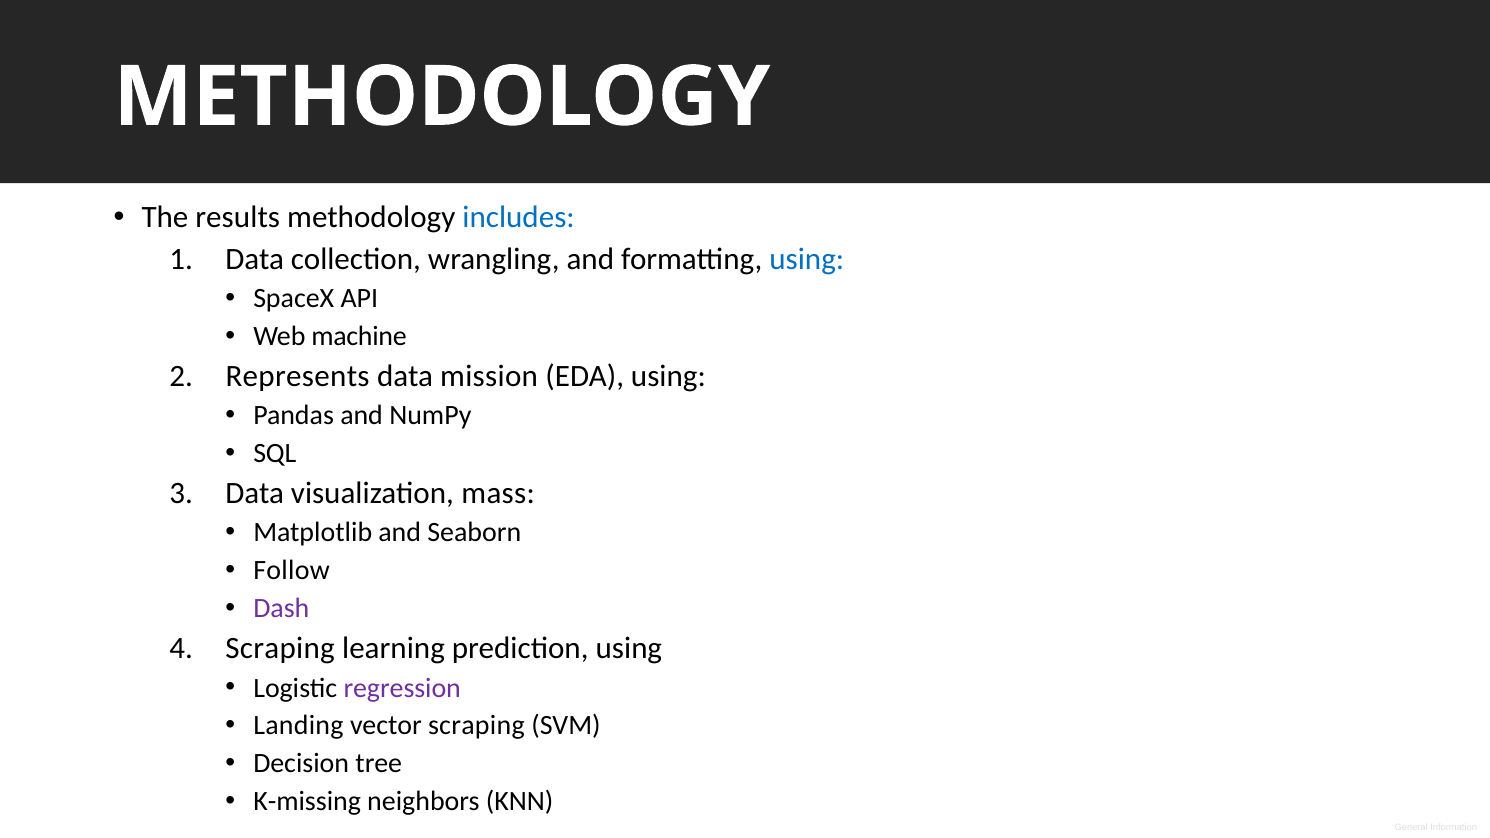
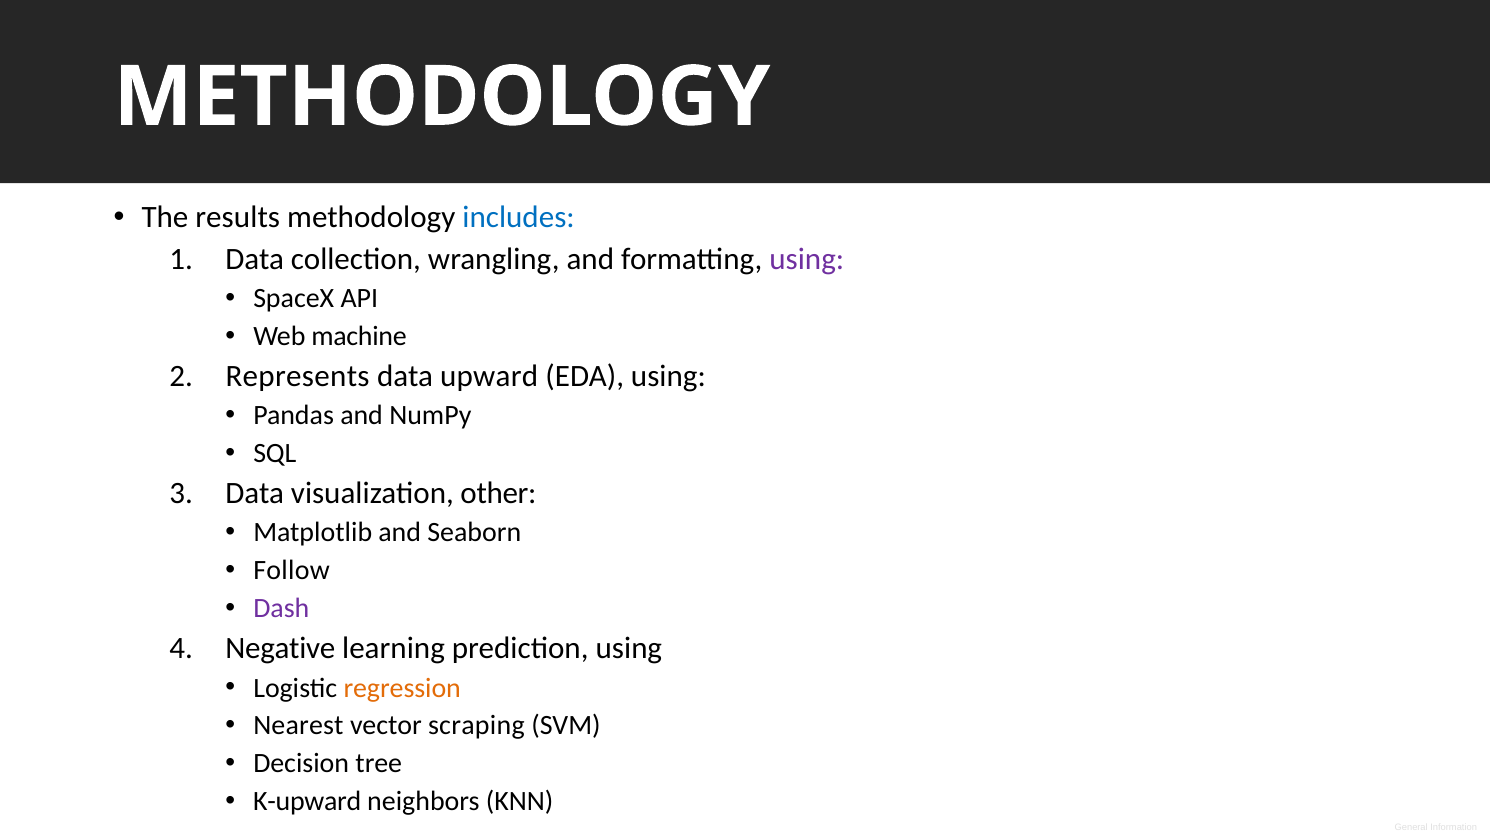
using at (807, 259) colour: blue -> purple
mission: mission -> upward
mass: mass -> other
Scraping at (280, 648): Scraping -> Negative
regression colour: purple -> orange
Landing: Landing -> Nearest
K-missing: K-missing -> K-upward
